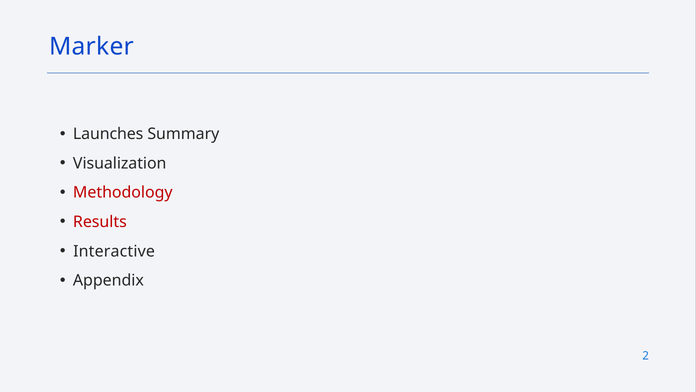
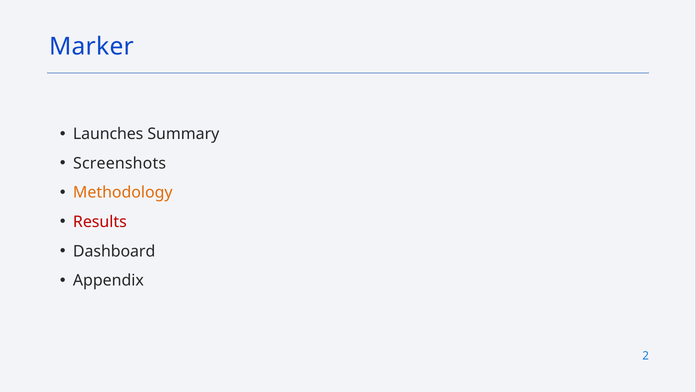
Visualization: Visualization -> Screenshots
Methodology colour: red -> orange
Interactive: Interactive -> Dashboard
